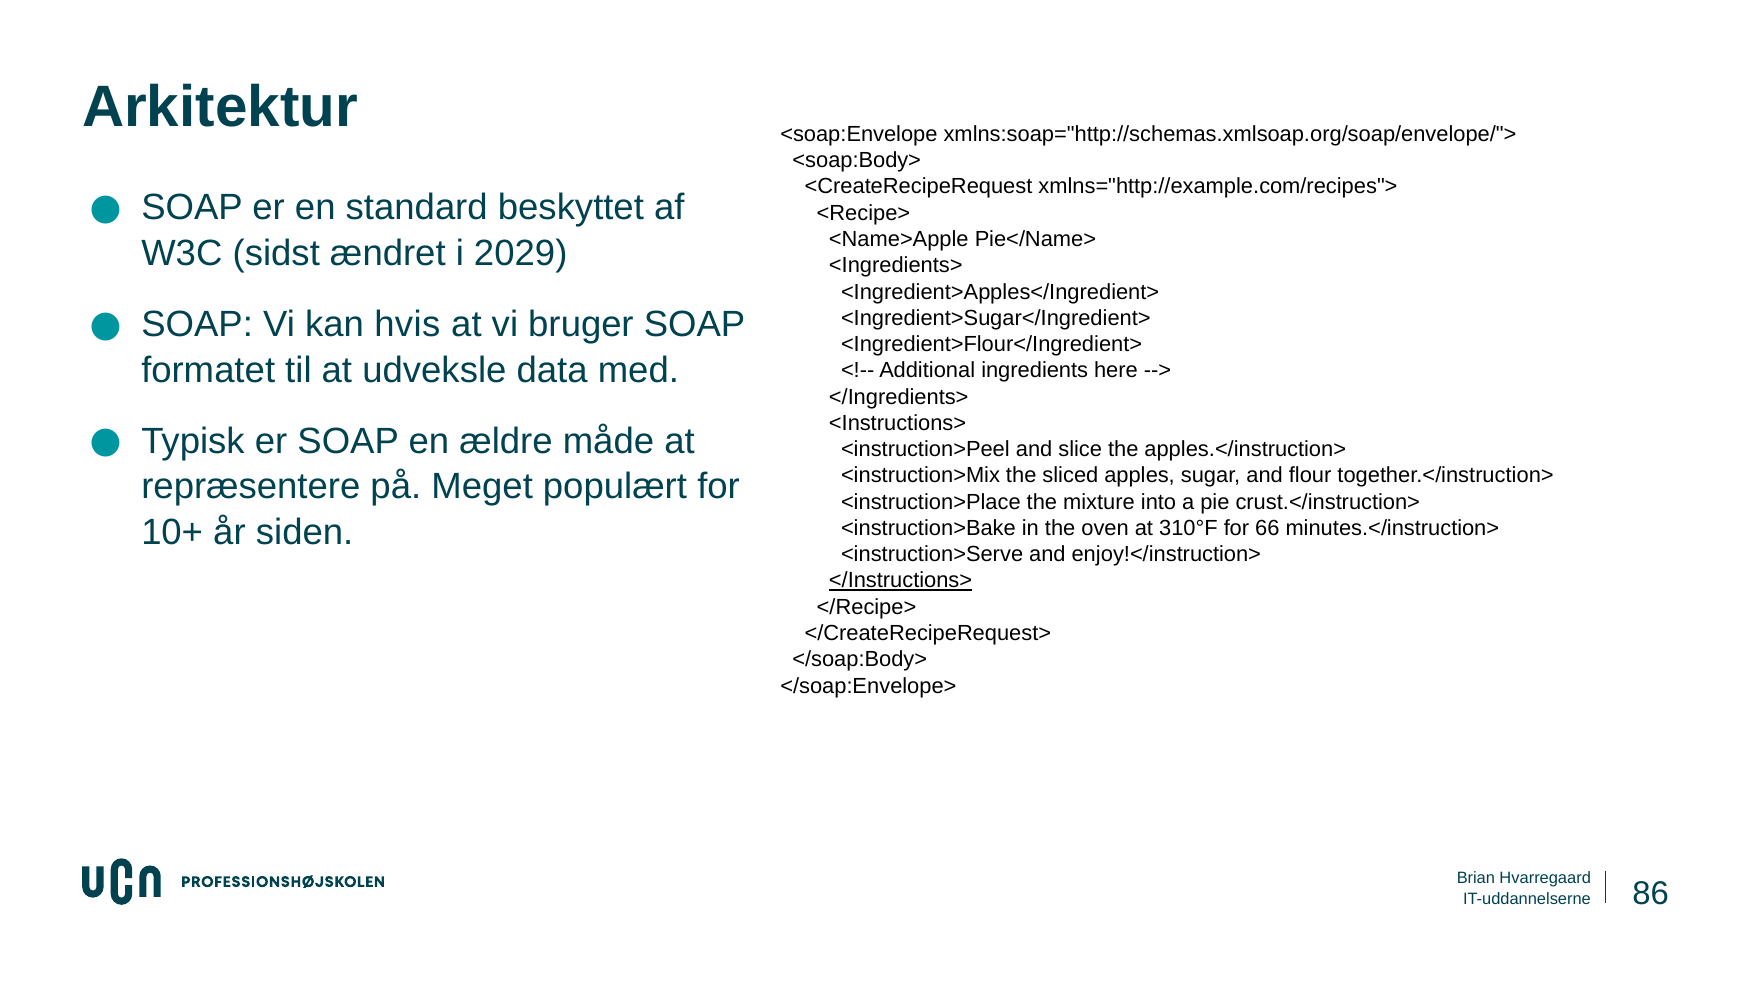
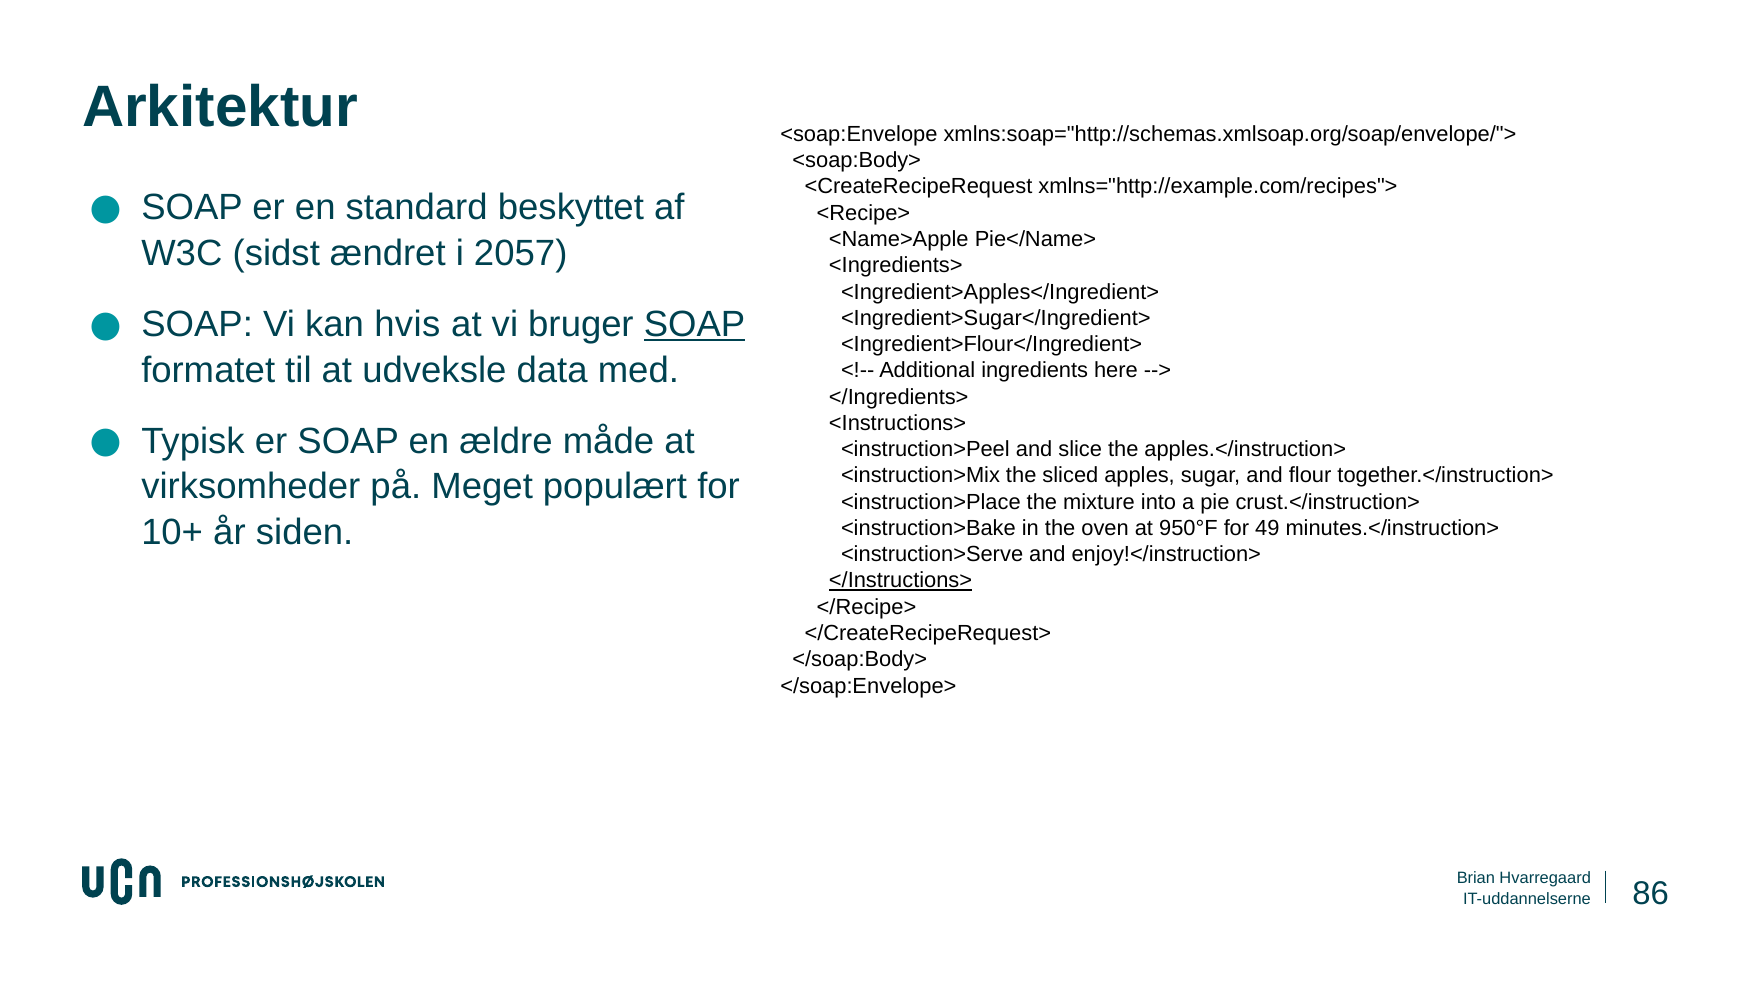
2029: 2029 -> 2057
SOAP at (695, 324) underline: none -> present
repræsentere: repræsentere -> virksomheder
310°F: 310°F -> 950°F
66: 66 -> 49
